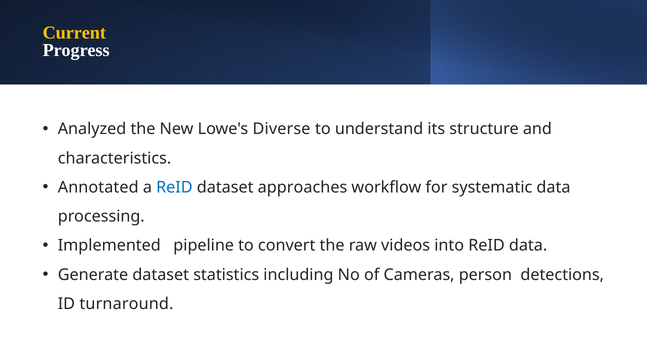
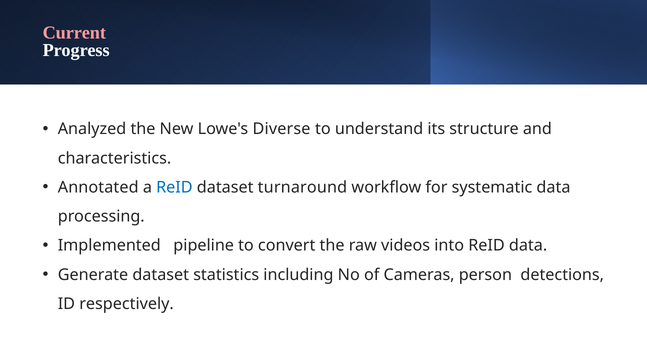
Current colour: yellow -> pink
approaches: approaches -> turnaround
turnaround: turnaround -> respectively
